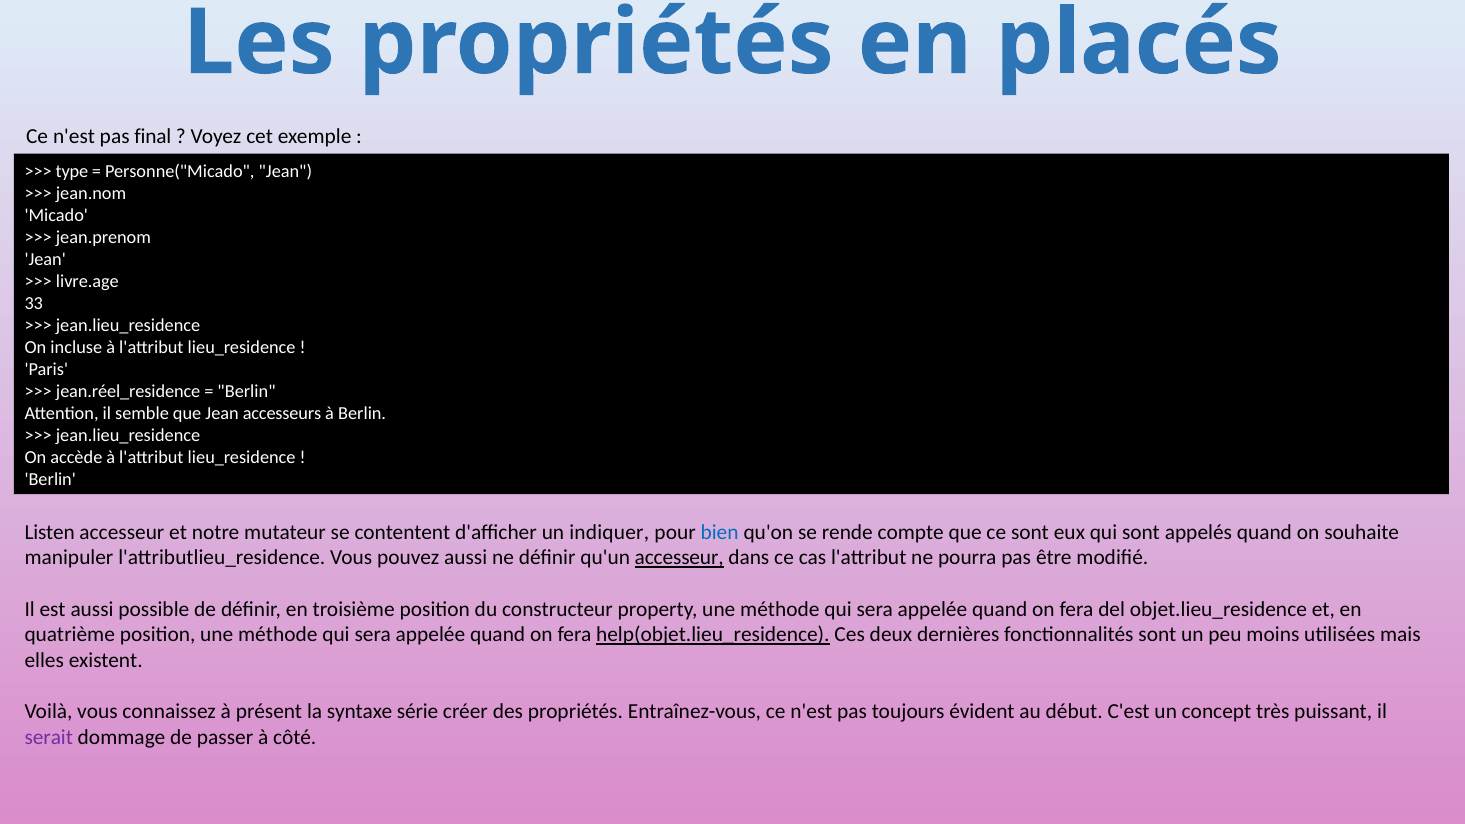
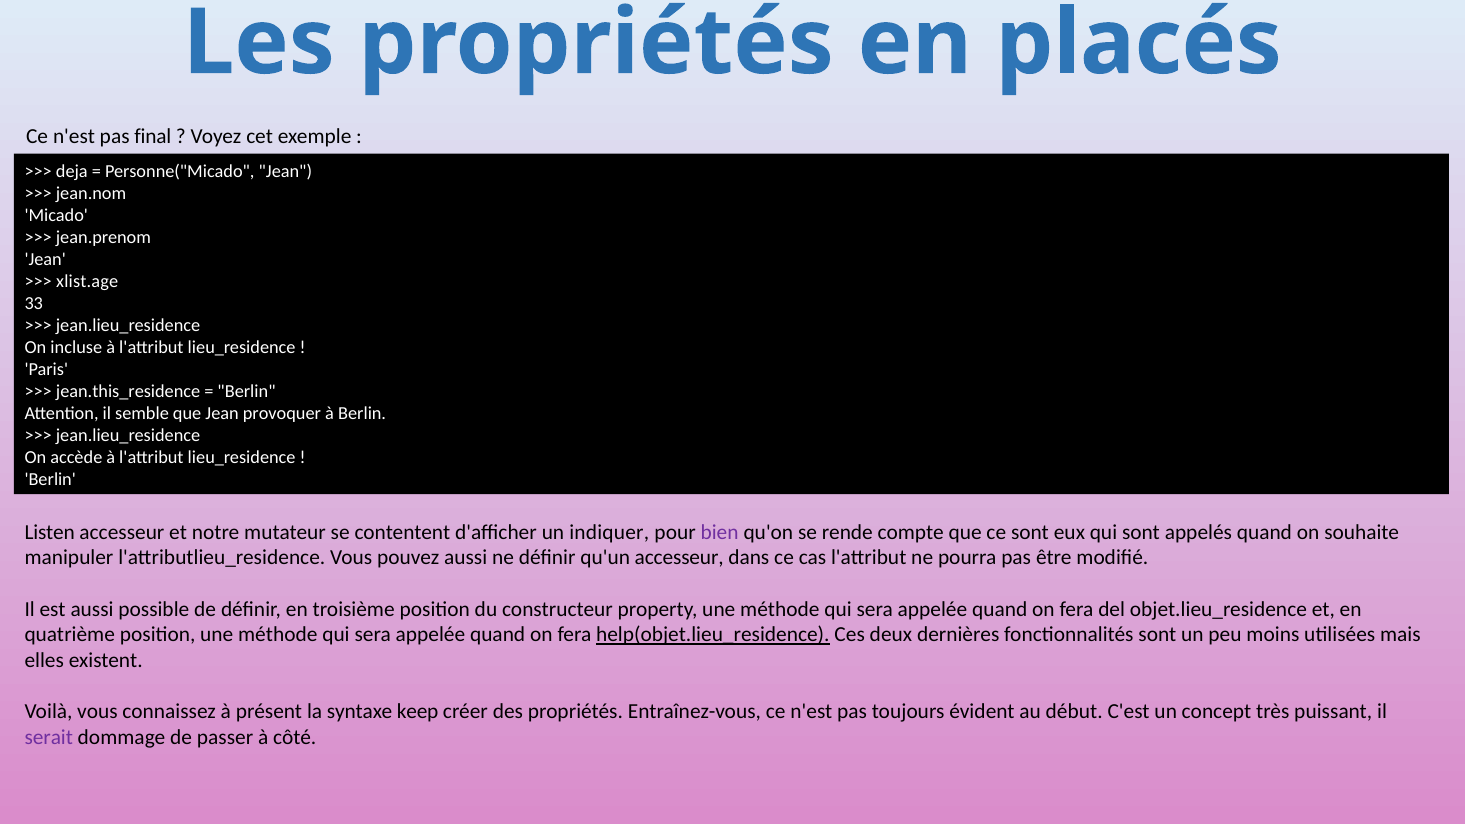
type: type -> deja
livre.age: livre.age -> xlist.age
jean.réel_residence: jean.réel_residence -> jean.this_residence
accesseurs: accesseurs -> provoquer
bien colour: blue -> purple
accesseur at (679, 558) underline: present -> none
série: série -> keep
